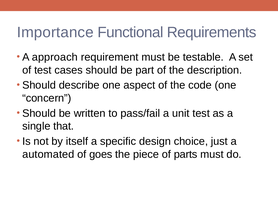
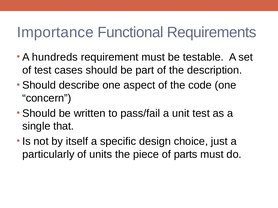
approach: approach -> hundreds
automated: automated -> particularly
goes: goes -> units
